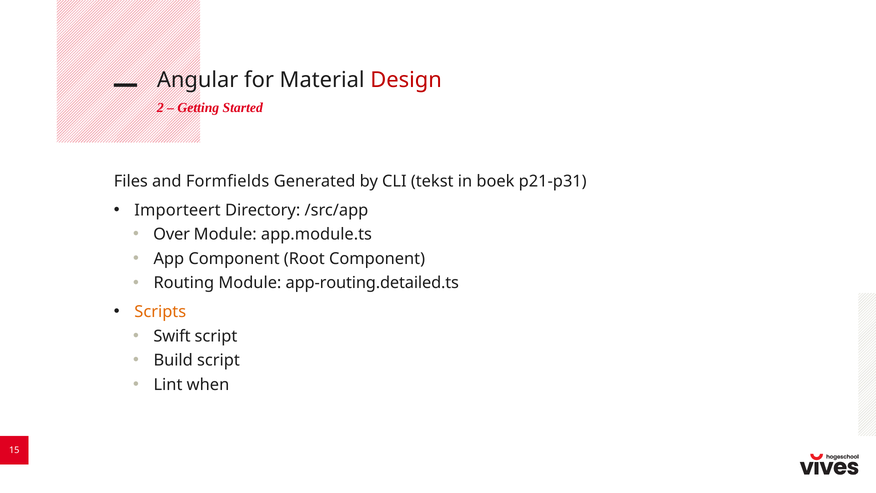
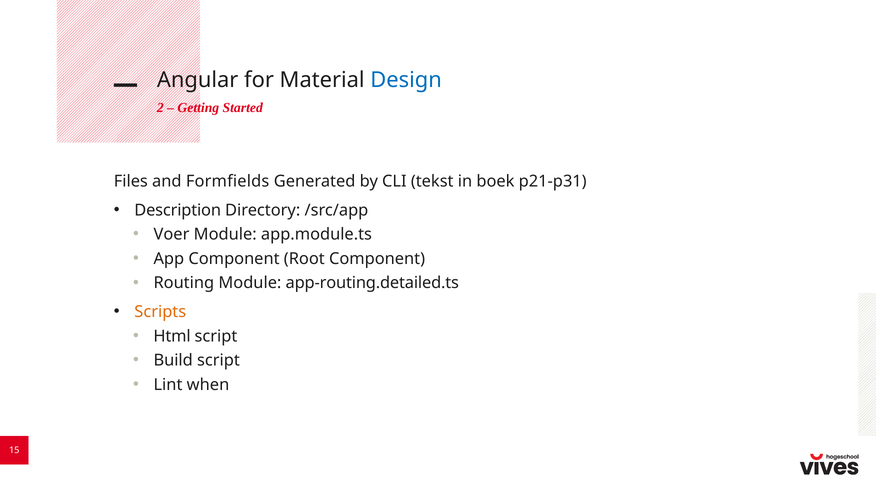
Design colour: red -> blue
Importeert: Importeert -> Description
Over: Over -> Voer
Swift: Swift -> Html
